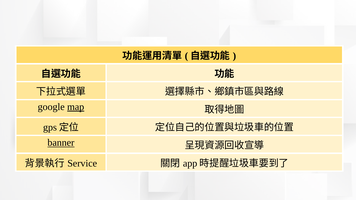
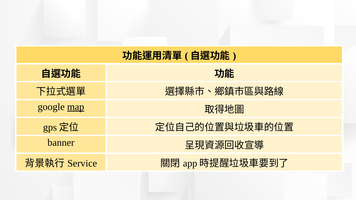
banner underline: present -> none
